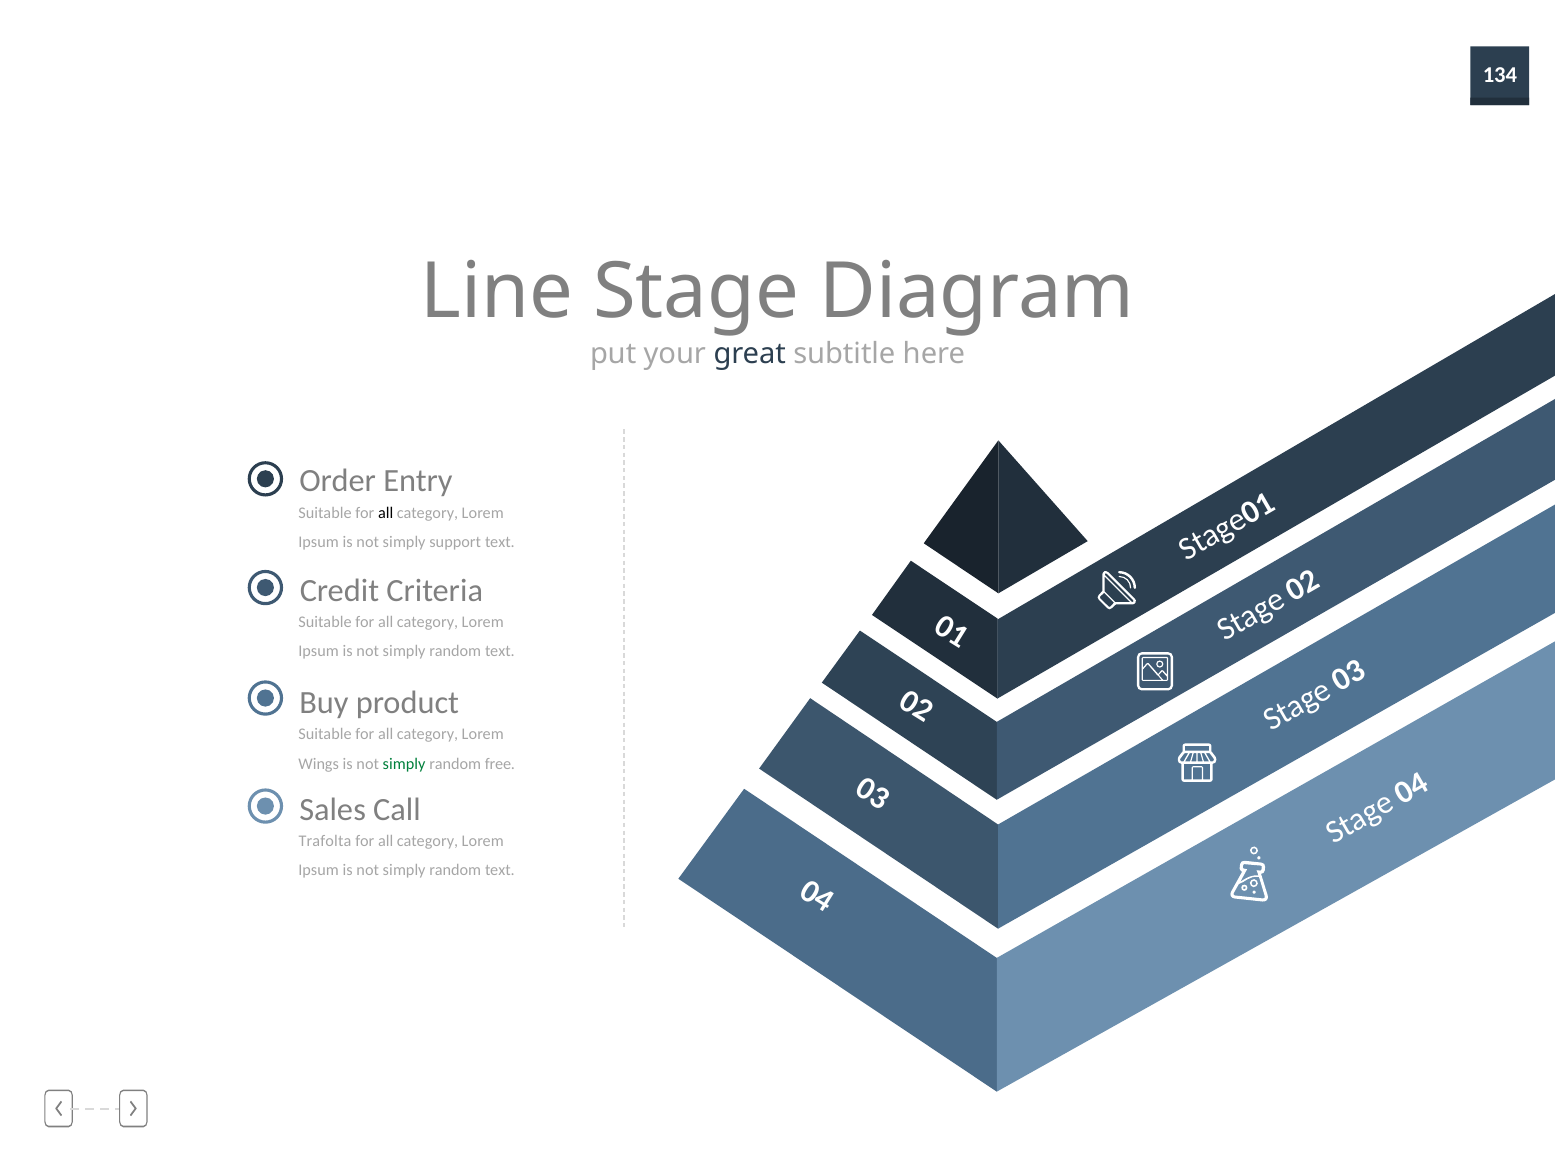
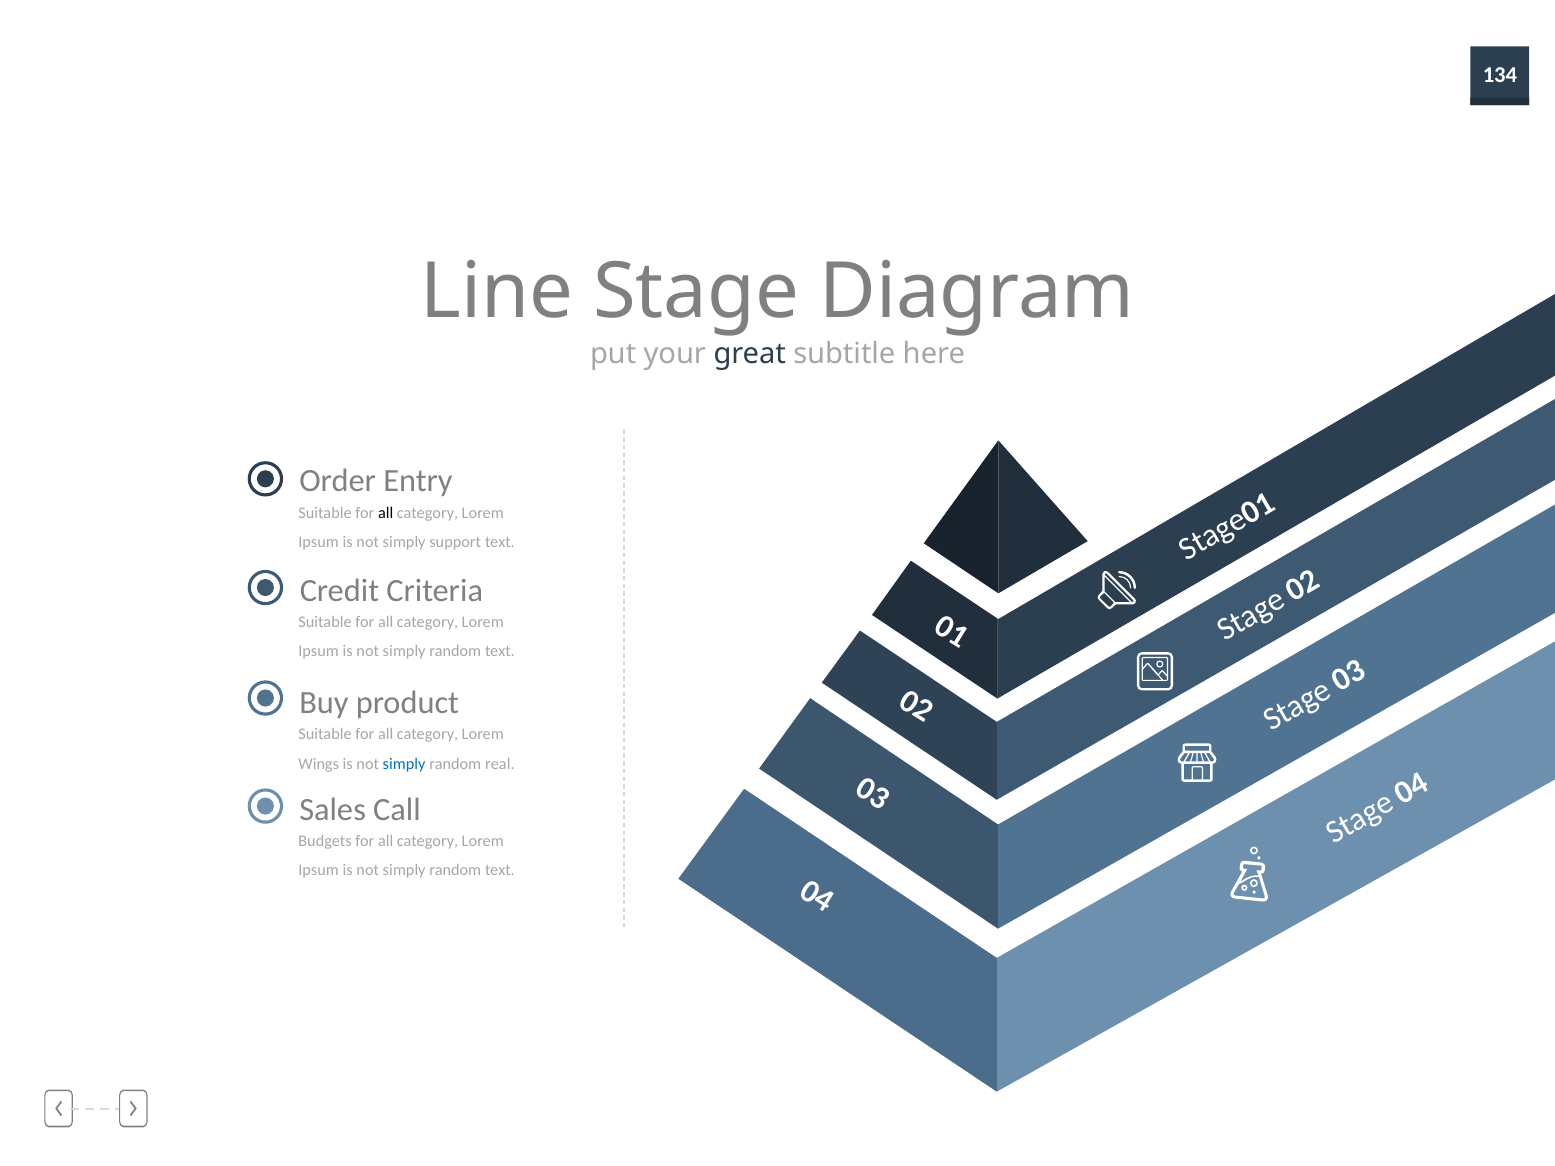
simply at (404, 764) colour: green -> blue
free: free -> real
Trafolta: Trafolta -> Budgets
